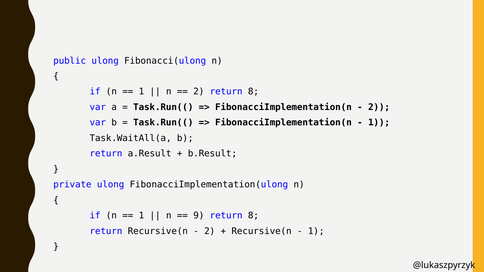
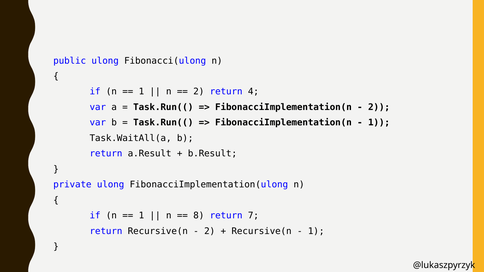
2 return 8: 8 -> 4
9: 9 -> 8
8 at (253, 216): 8 -> 7
